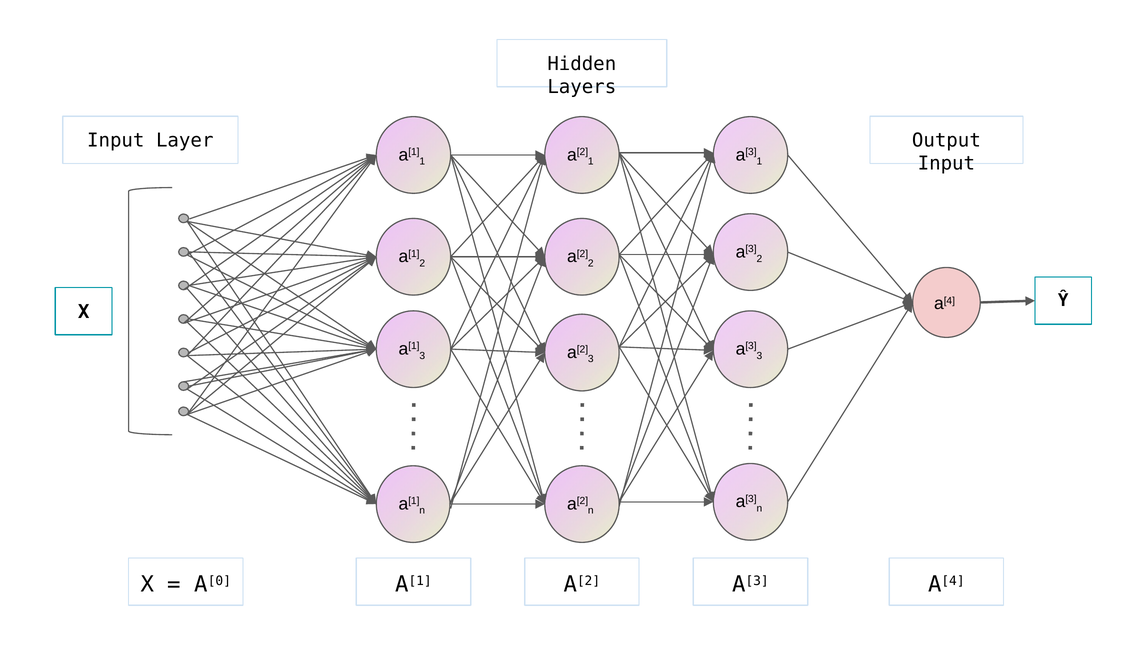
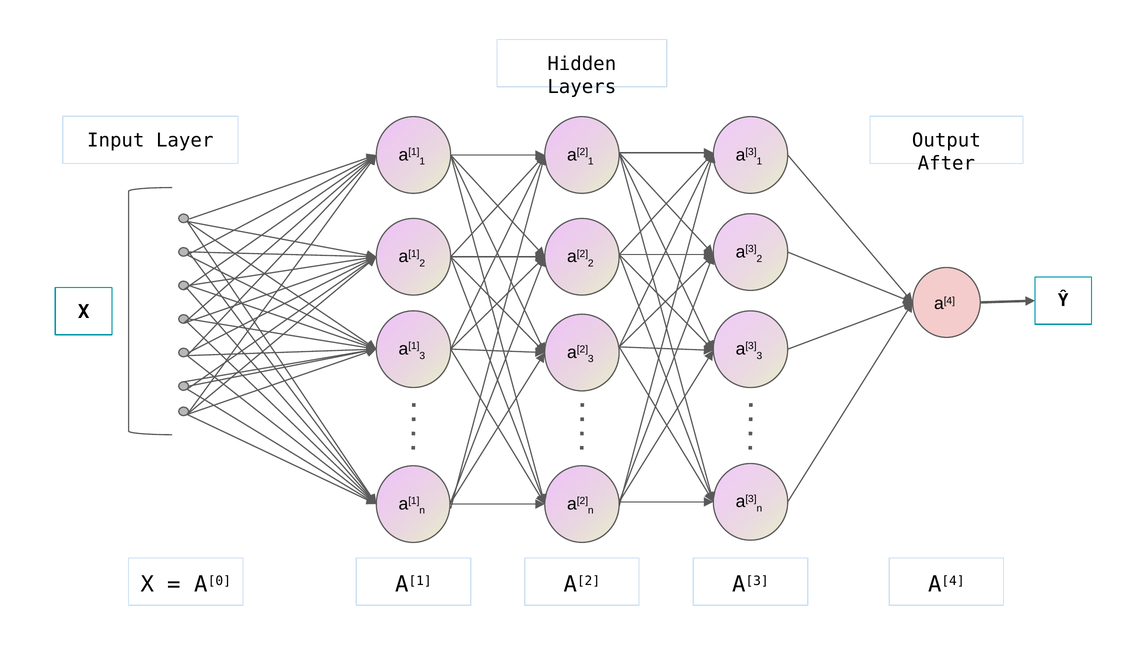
Input at (946, 164): Input -> After
